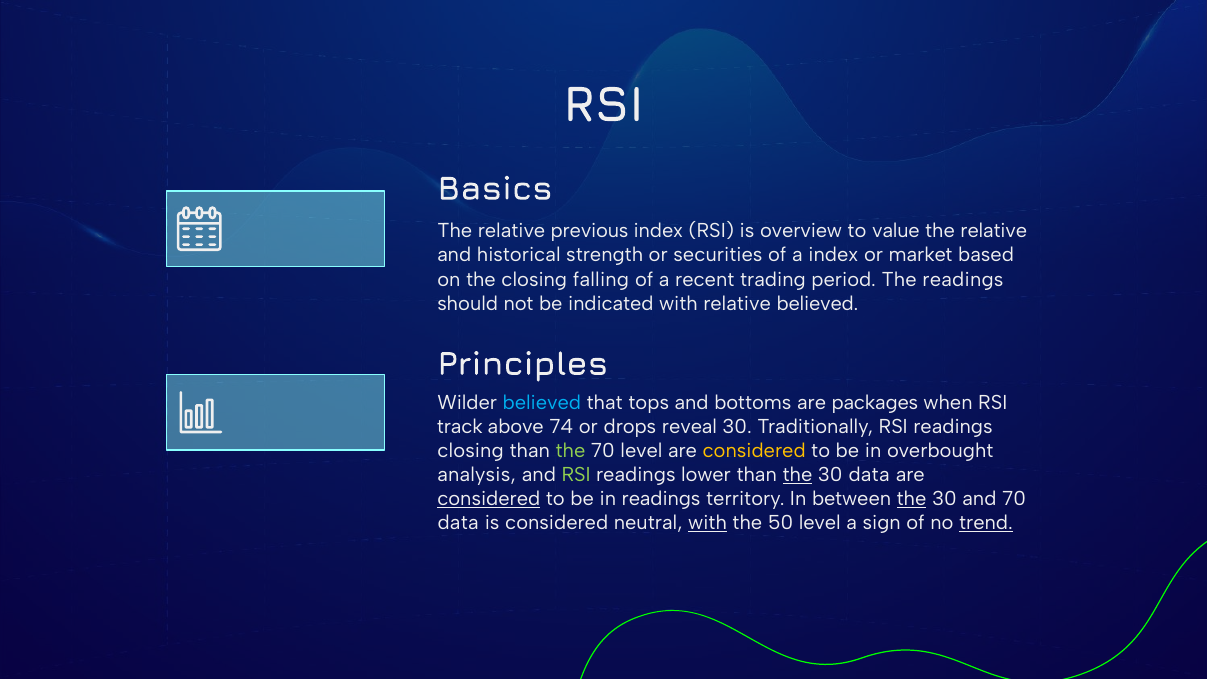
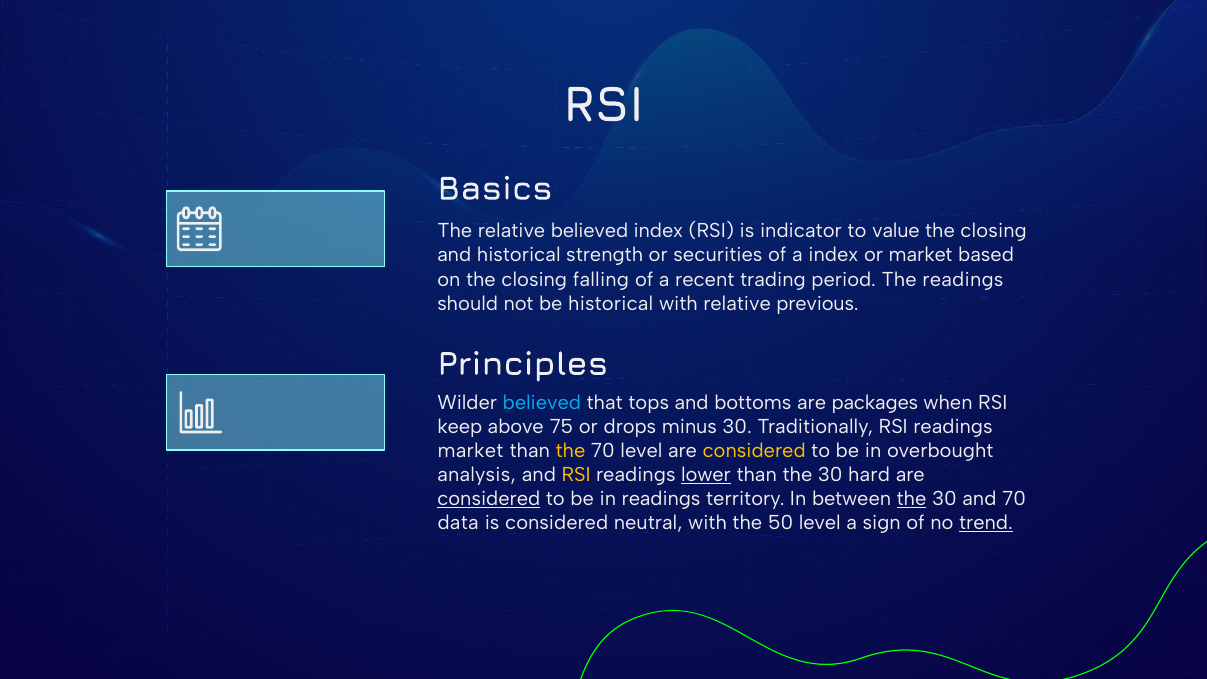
relative previous: previous -> believed
overview: overview -> indicator
relative at (994, 231): relative -> closing
be indicated: indicated -> historical
relative believed: believed -> previous
track: track -> keep
74: 74 -> 75
reveal: reveal -> minus
closing at (471, 451): closing -> market
the at (570, 451) colour: light green -> yellow
RSI at (576, 475) colour: light green -> yellow
lower underline: none -> present
the at (797, 475) underline: present -> none
30 data: data -> hard
with at (708, 523) underline: present -> none
